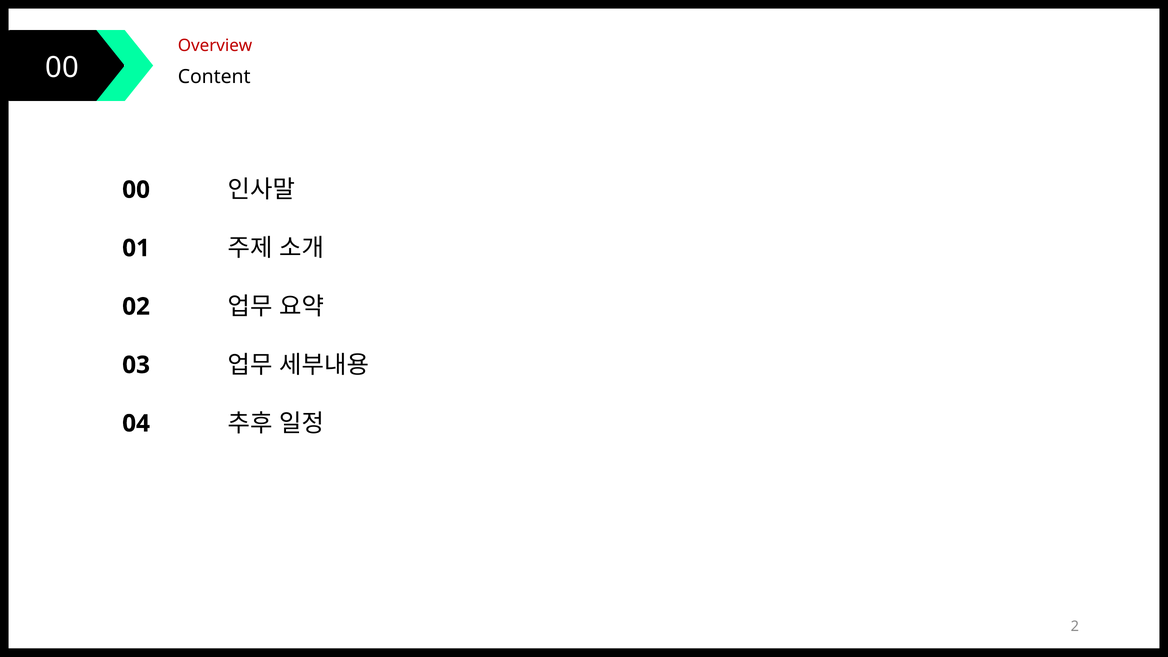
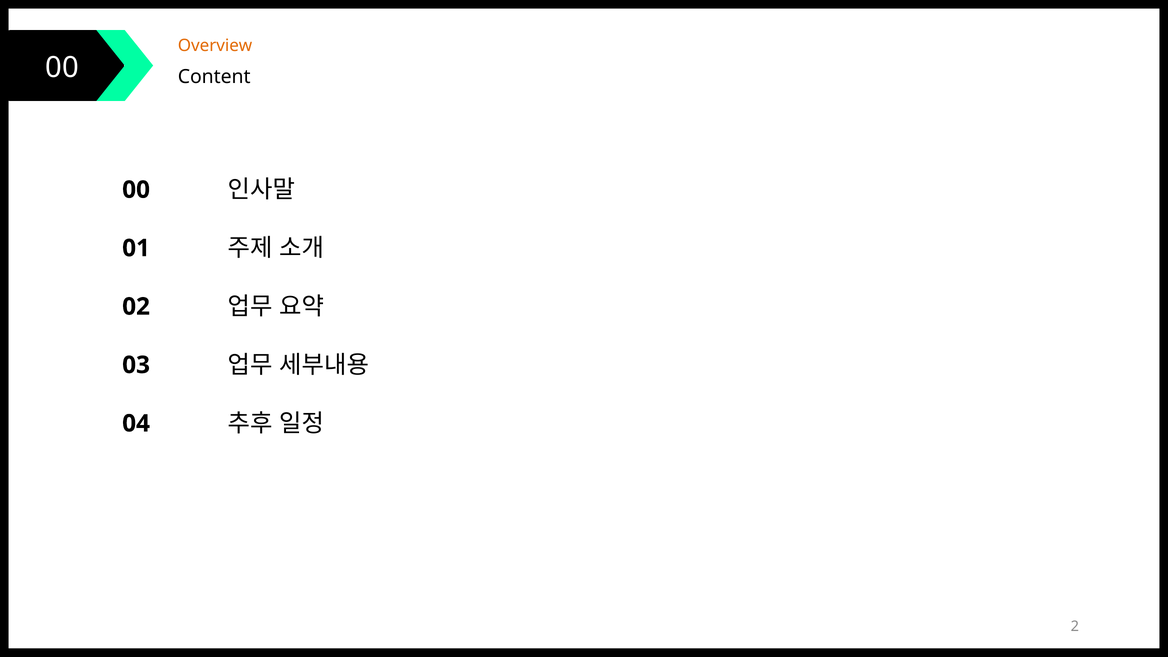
Overview colour: red -> orange
